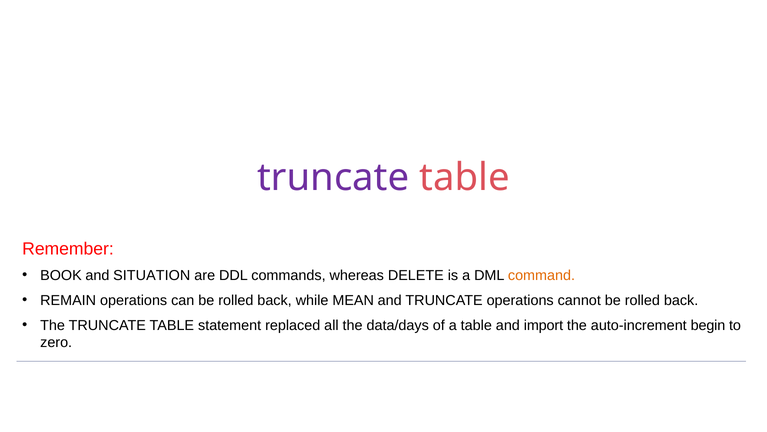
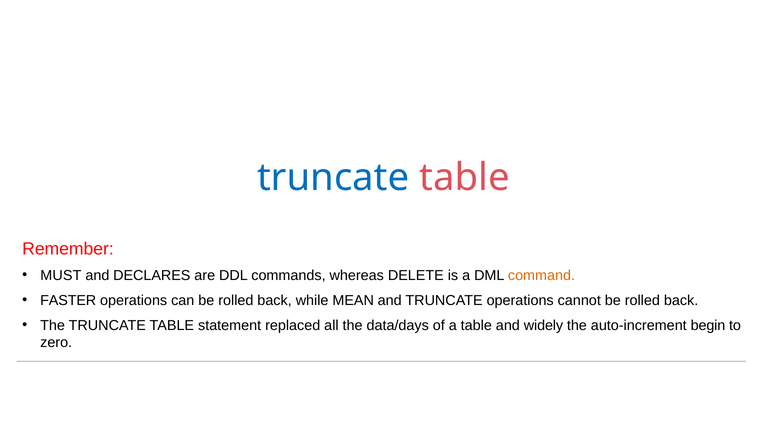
truncate at (333, 177) colour: purple -> blue
BOOK: BOOK -> MUST
SITUATION: SITUATION -> DECLARES
REMAIN: REMAIN -> FASTER
import: import -> widely
